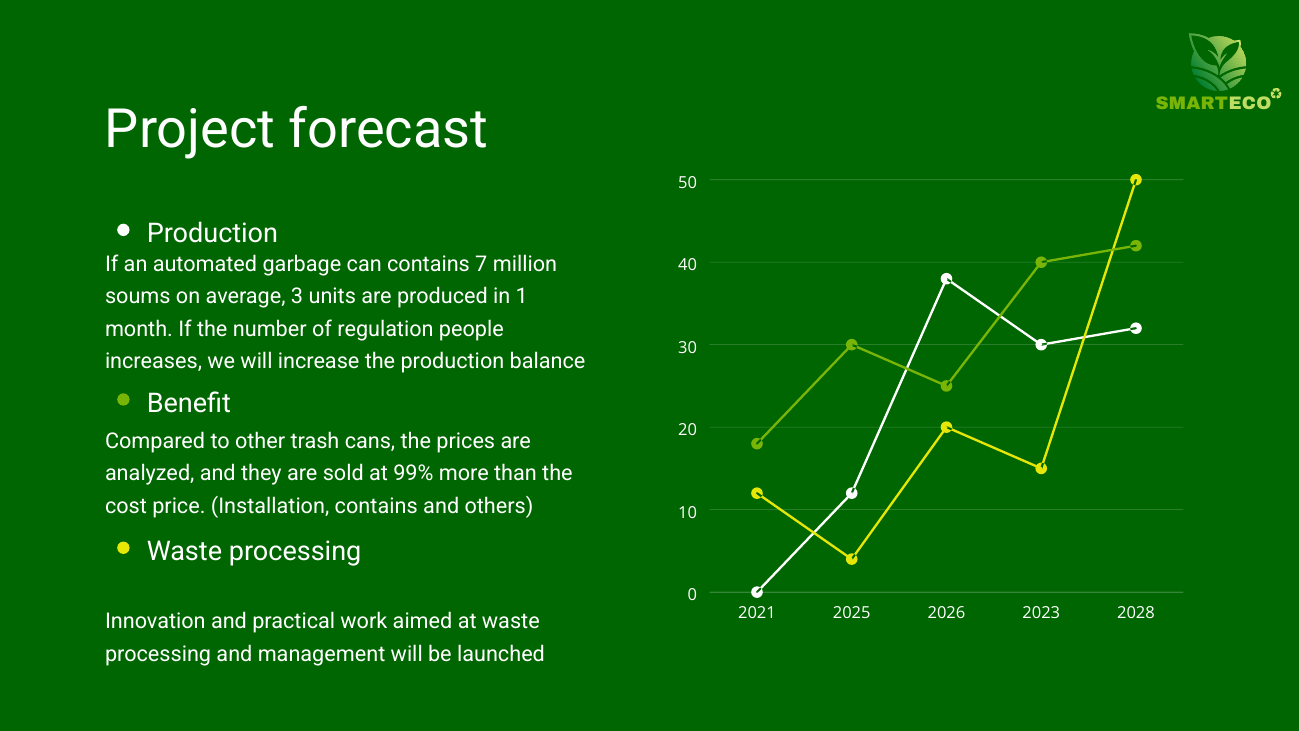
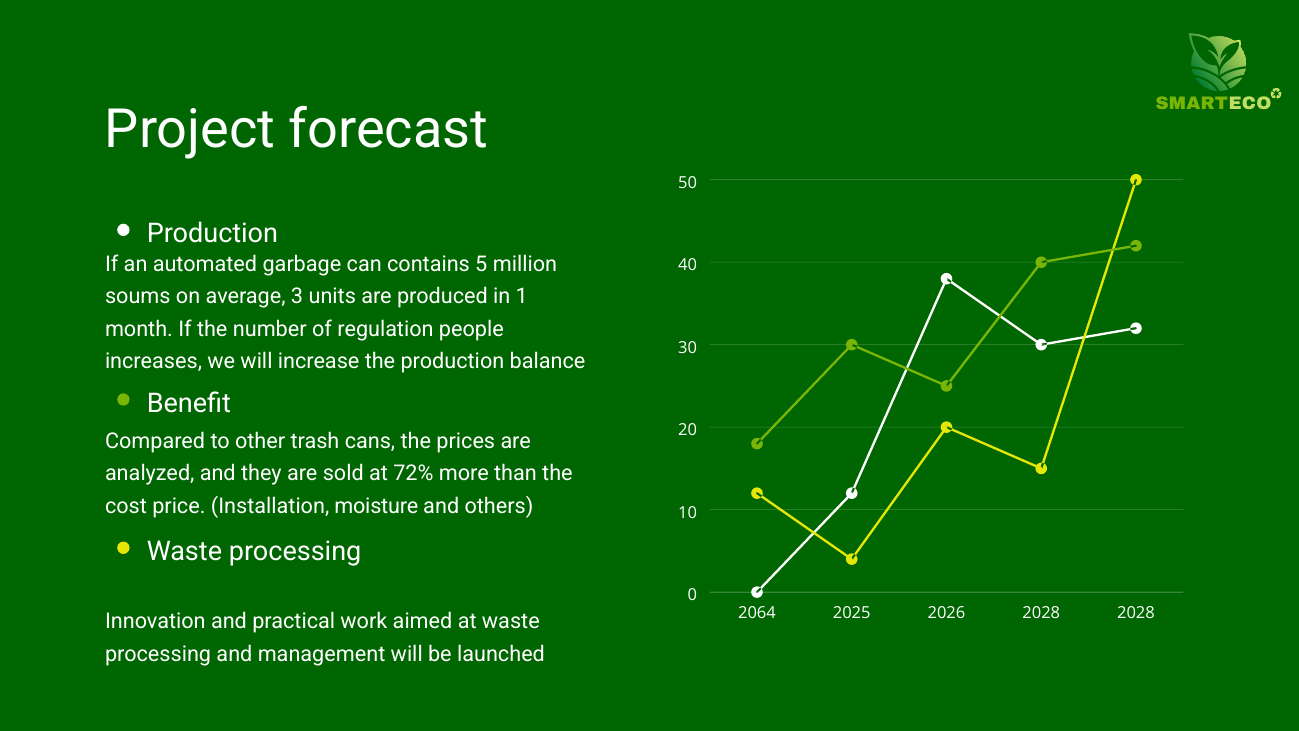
7: 7 -> 5
99%: 99% -> 72%
Installation contains: contains -> moisture
2021: 2021 -> 2064
2026 2023: 2023 -> 2028
